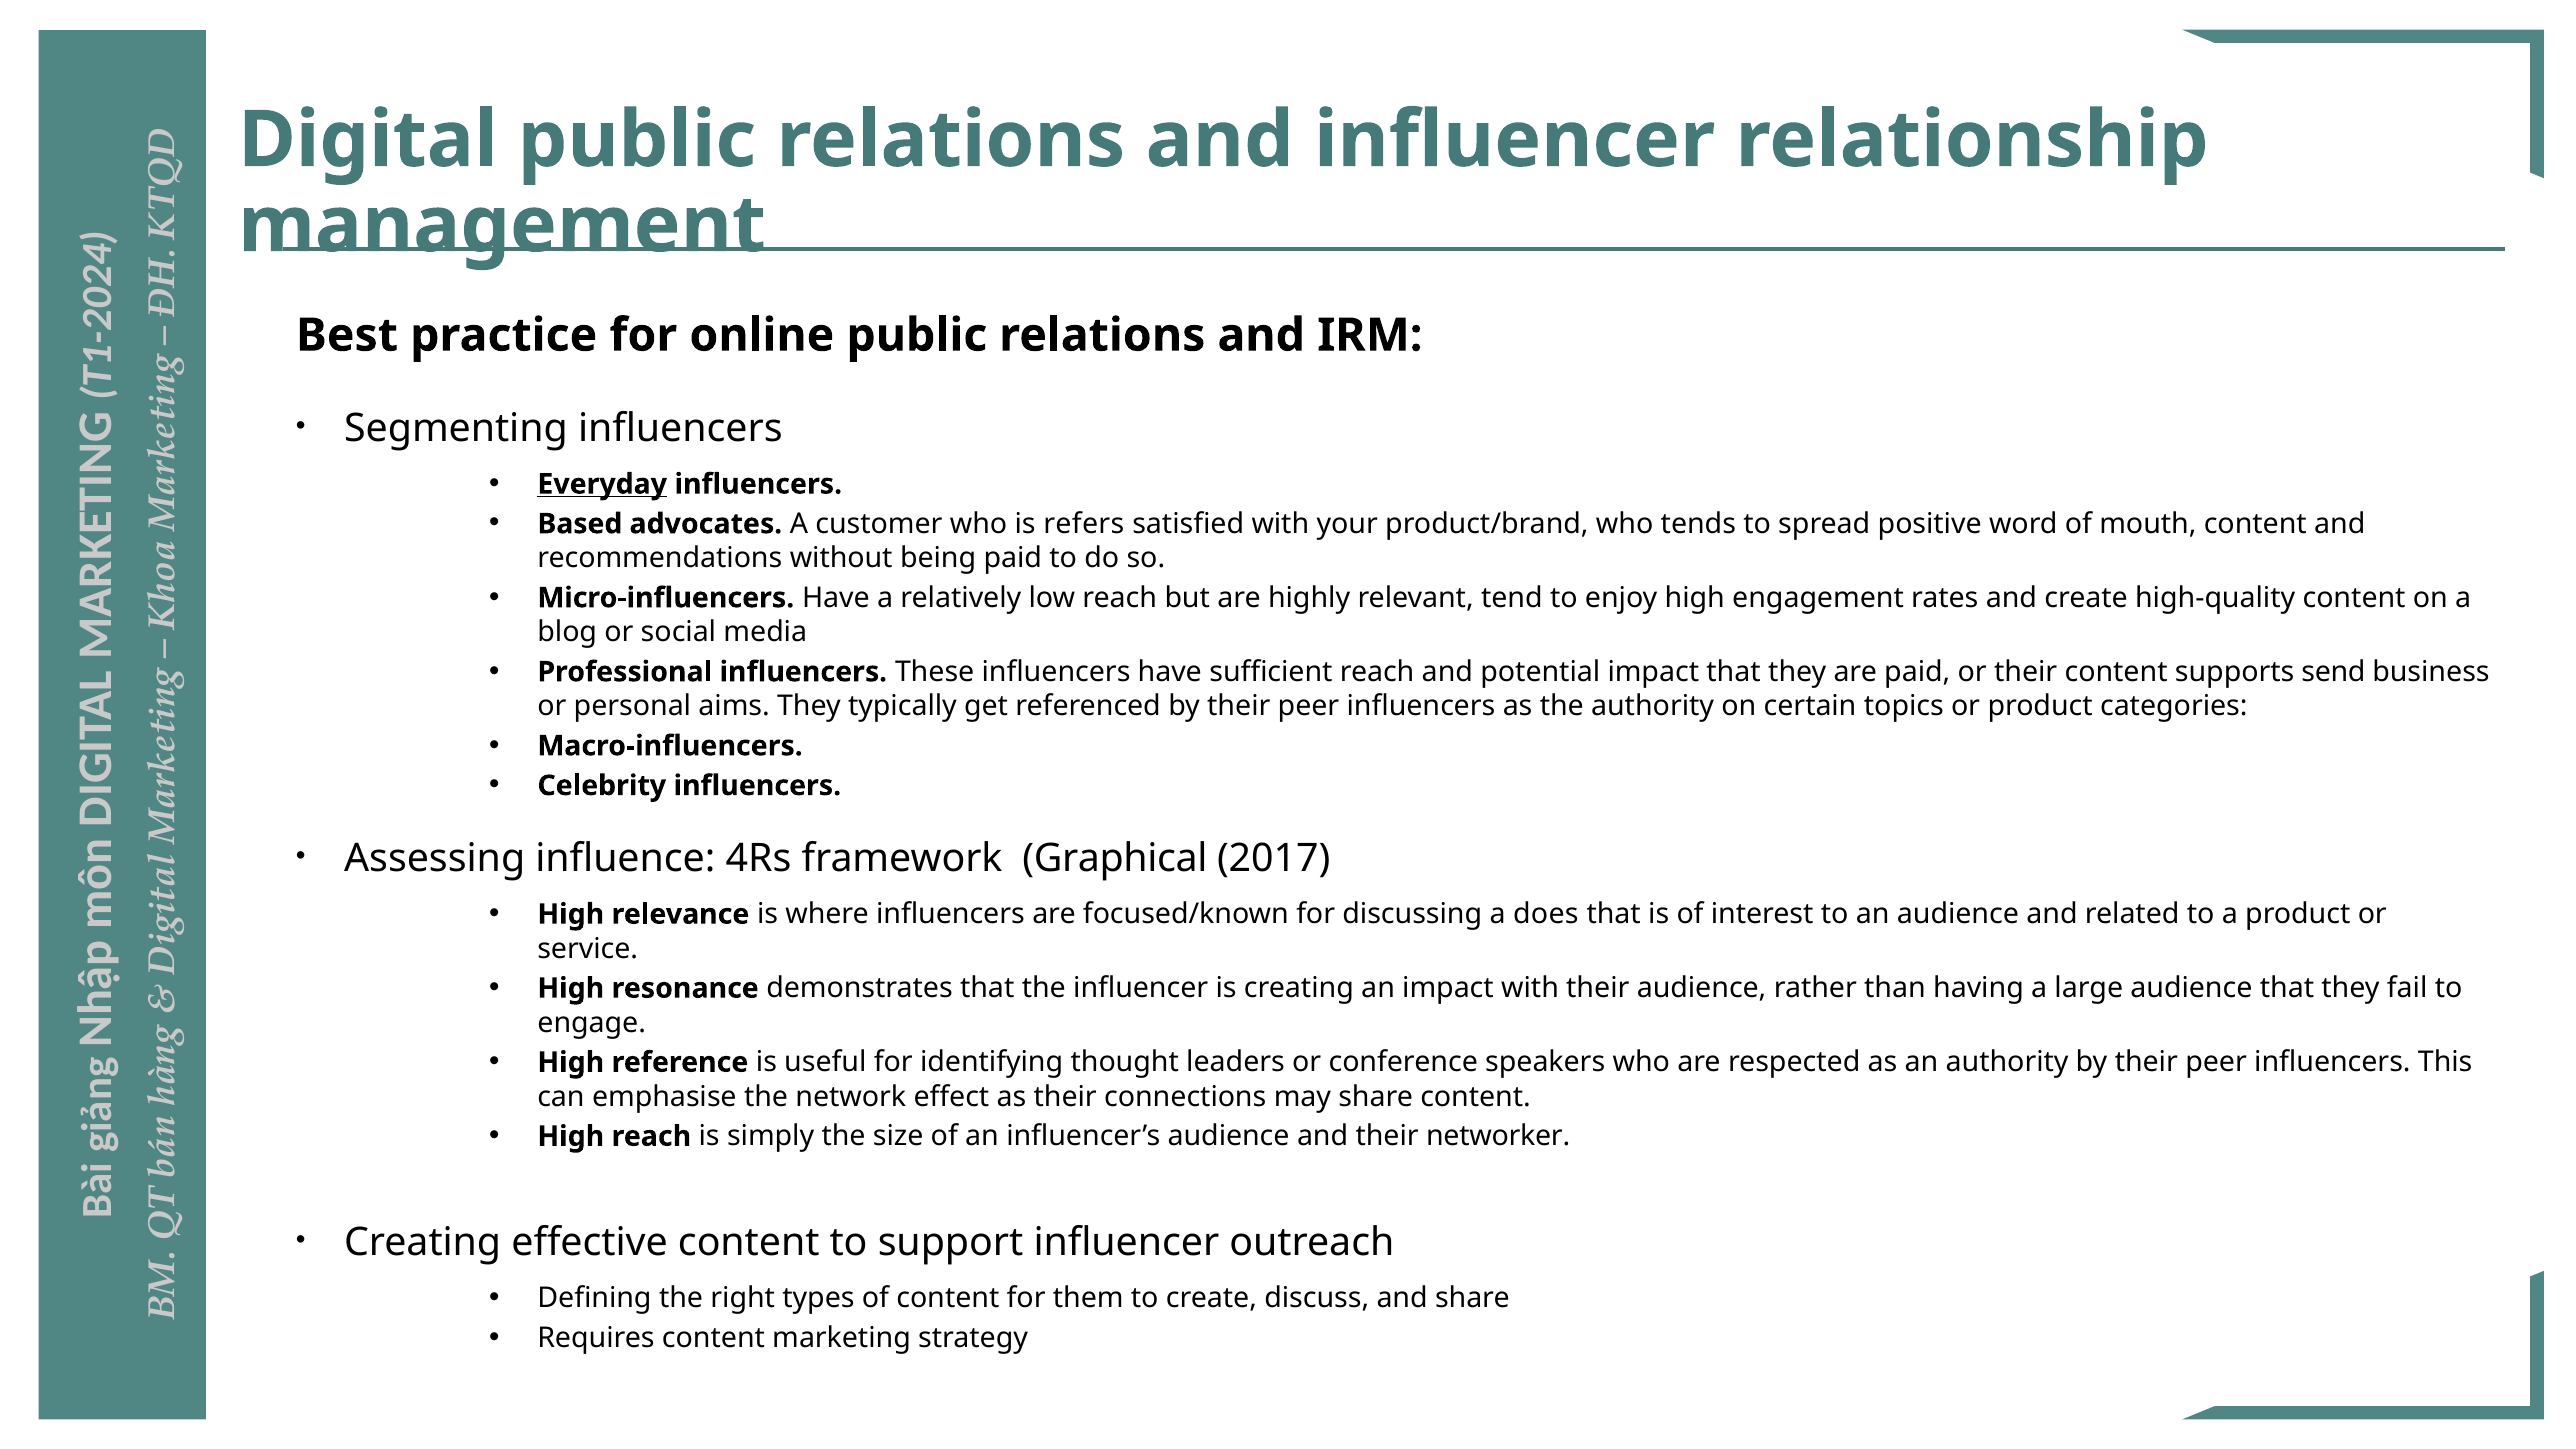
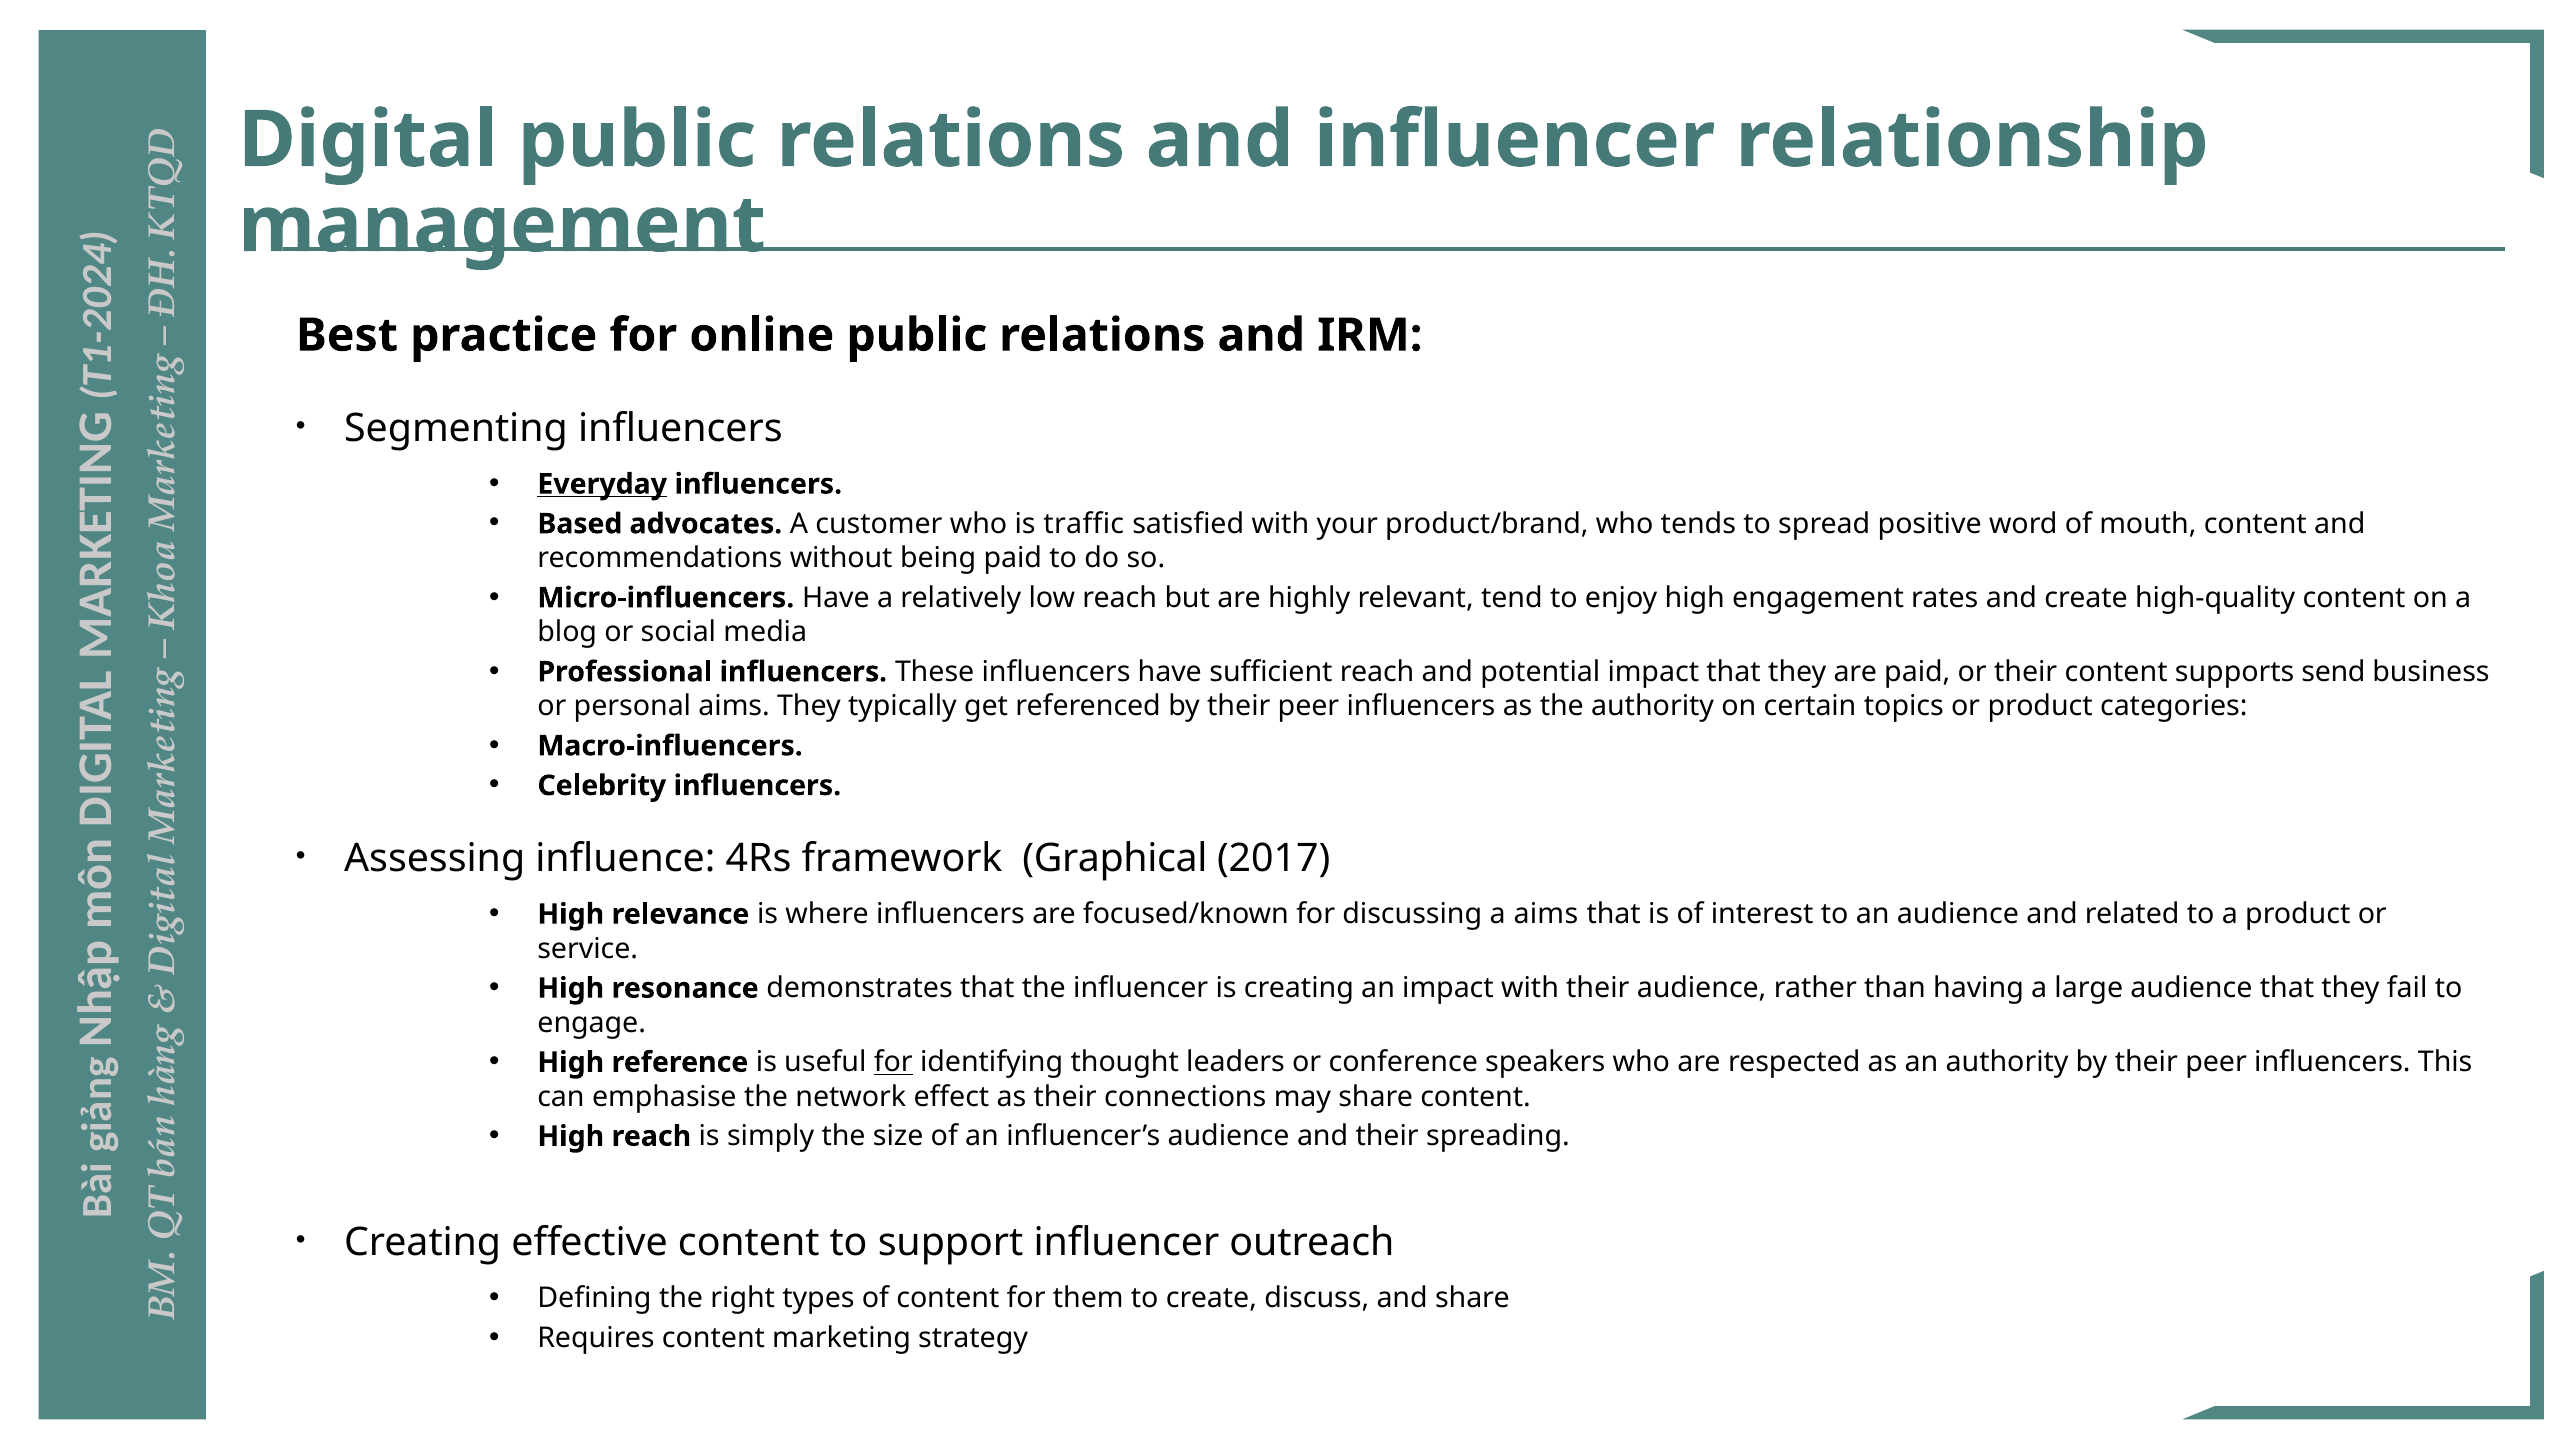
refers: refers -> traffic
a does: does -> aims
for at (893, 1062) underline: none -> present
networker: networker -> spreading
